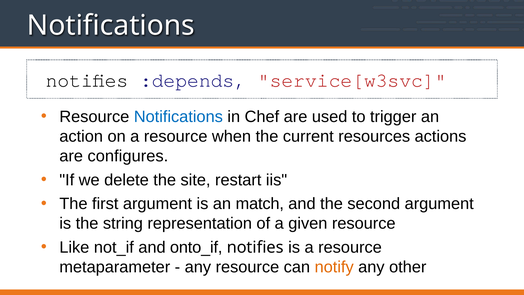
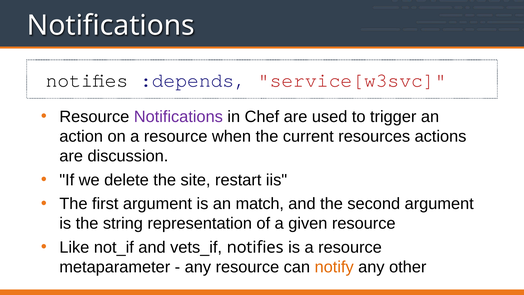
Notifications at (178, 117) colour: blue -> purple
configures: configures -> discussion
onto_if: onto_if -> vets_if
